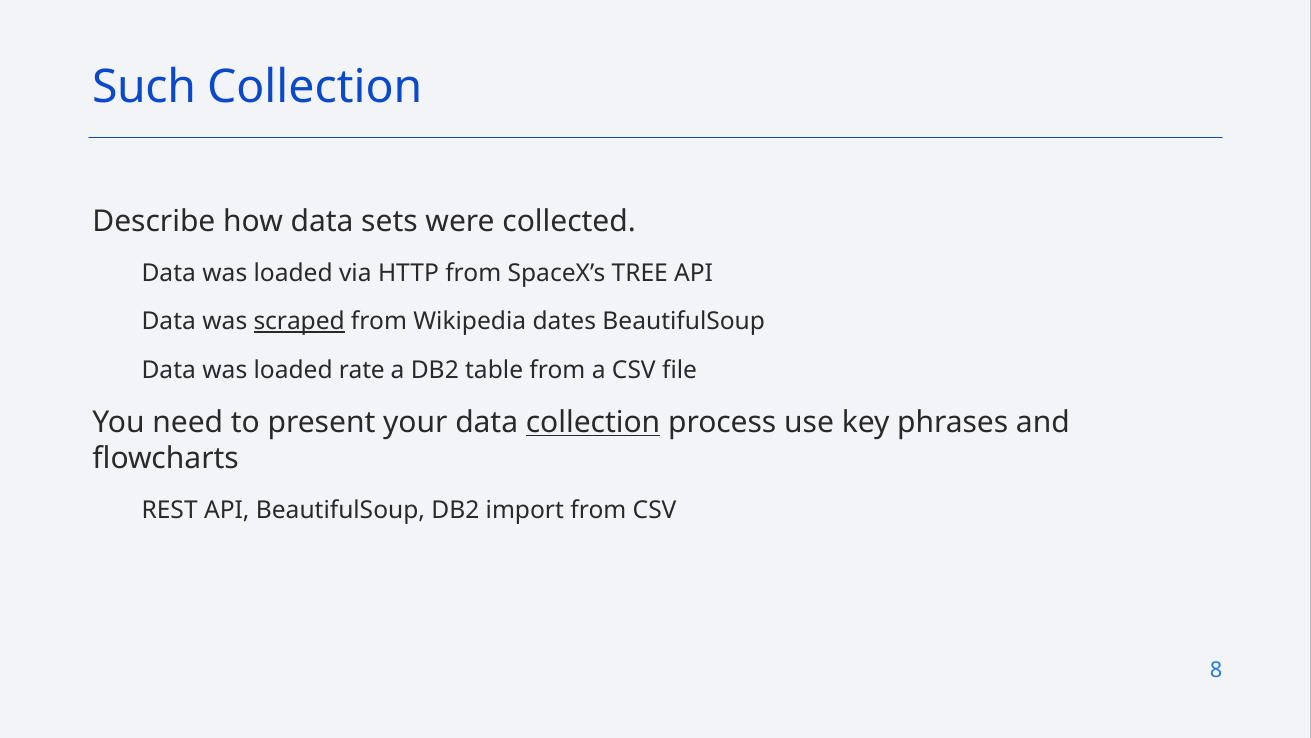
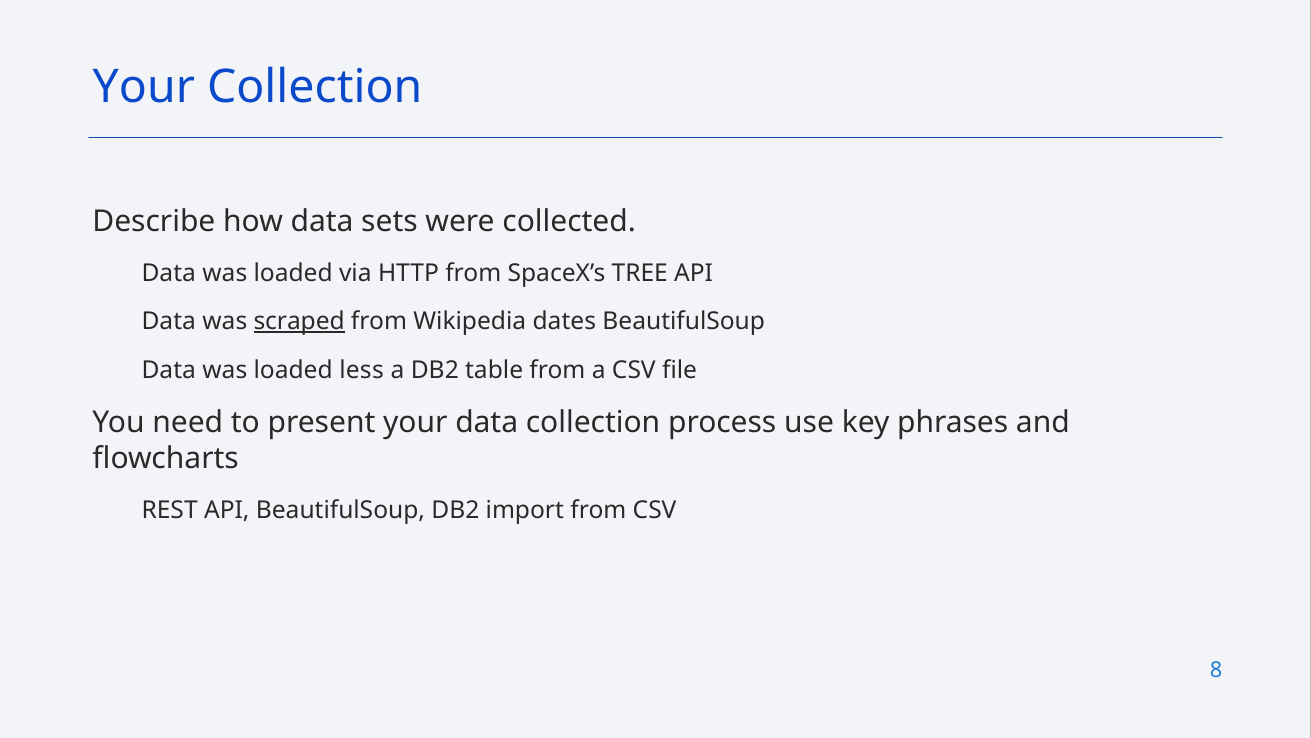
Such at (144, 88): Such -> Your
rate: rate -> less
collection at (593, 422) underline: present -> none
